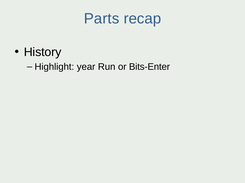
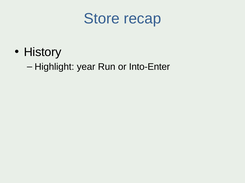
Parts: Parts -> Store
Bits-Enter: Bits-Enter -> Into-Enter
